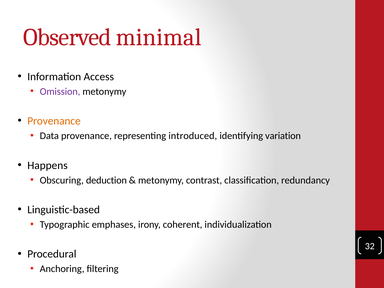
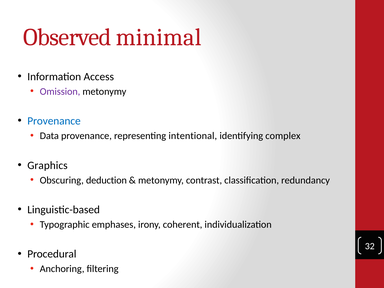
Provenance at (54, 121) colour: orange -> blue
introduced: introduced -> intentional
variation: variation -> complex
Happens: Happens -> Graphics
